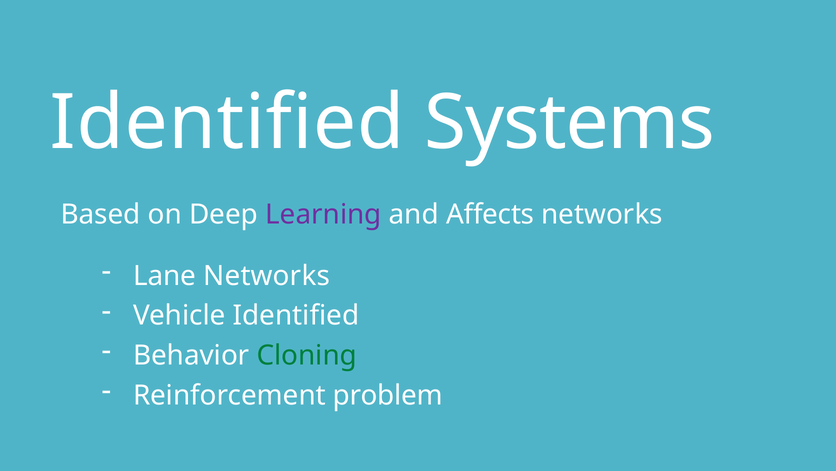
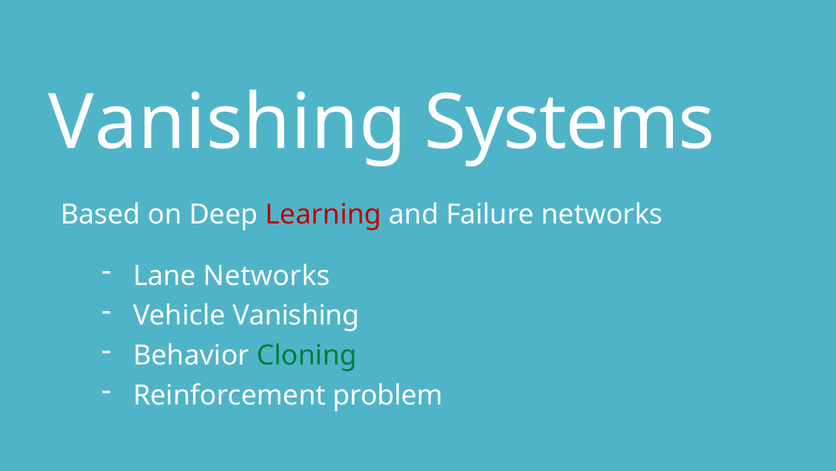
Identified at (227, 123): Identified -> Vanishing
Learning colour: purple -> red
Affects: Affects -> Failure
Vehicle Identified: Identified -> Vanishing
